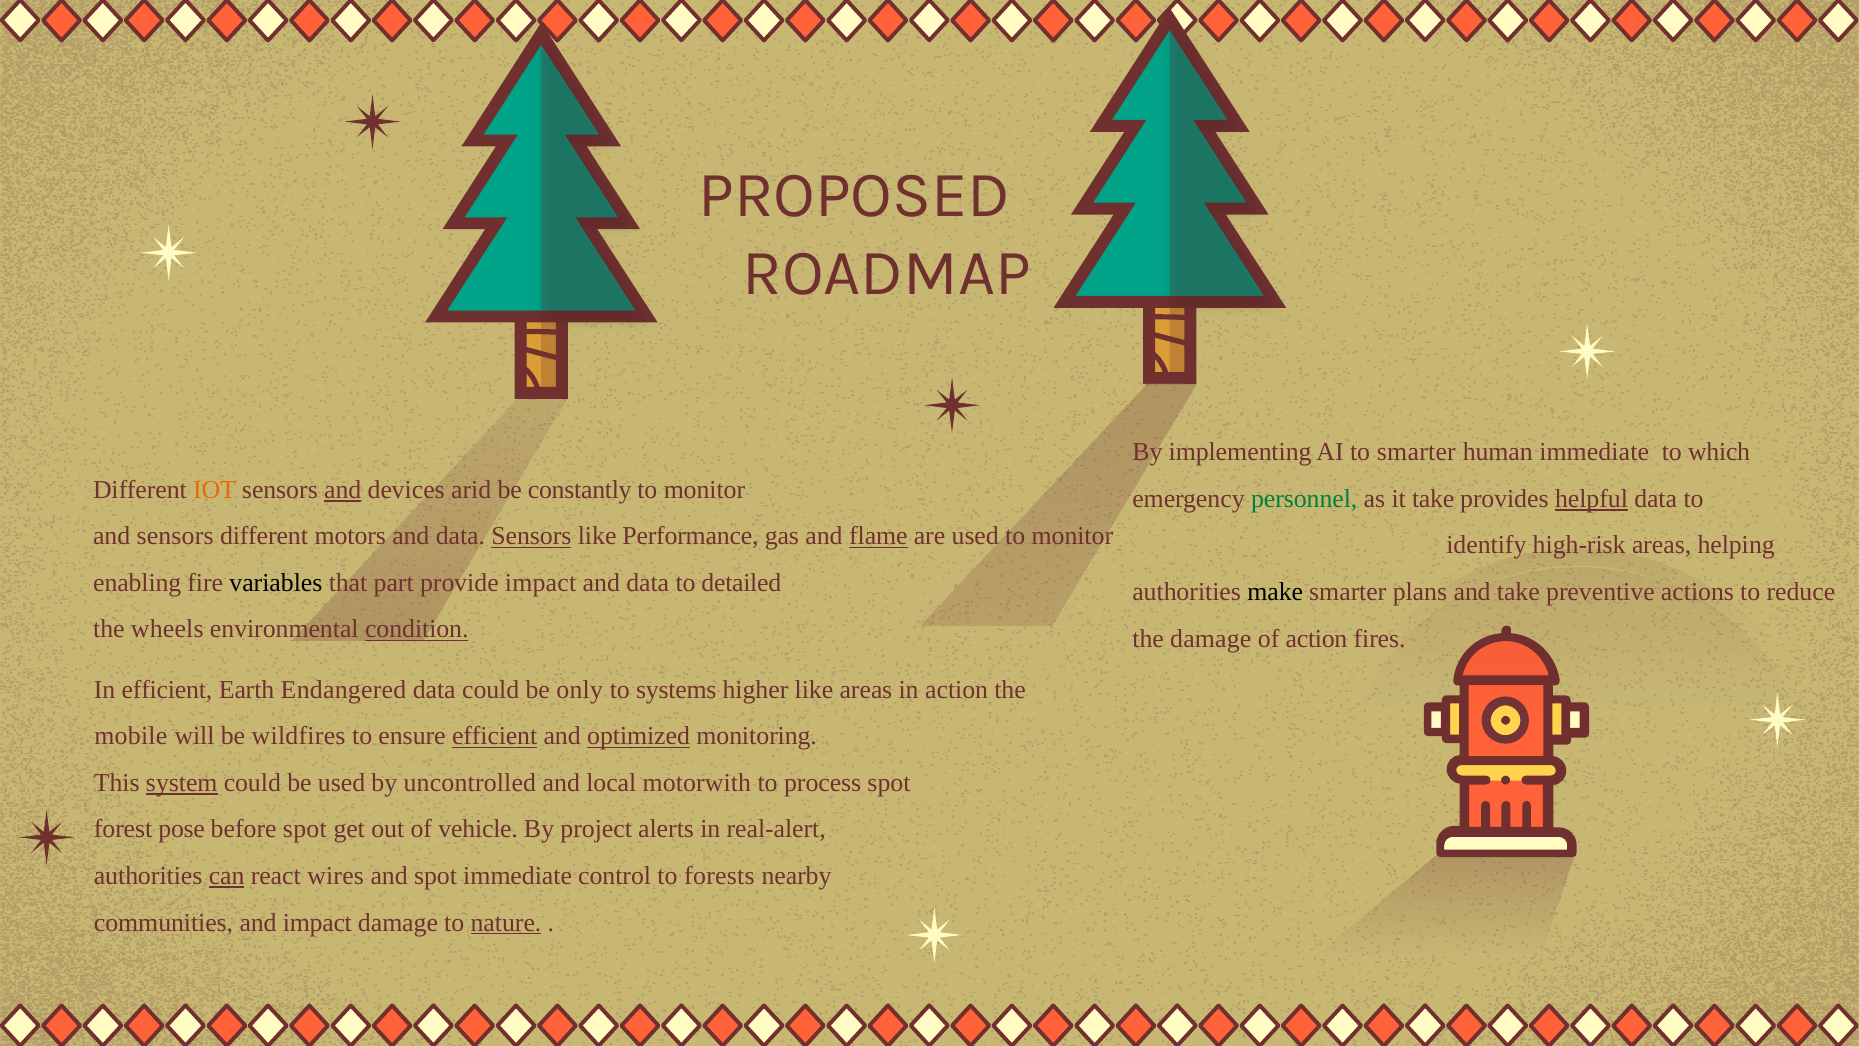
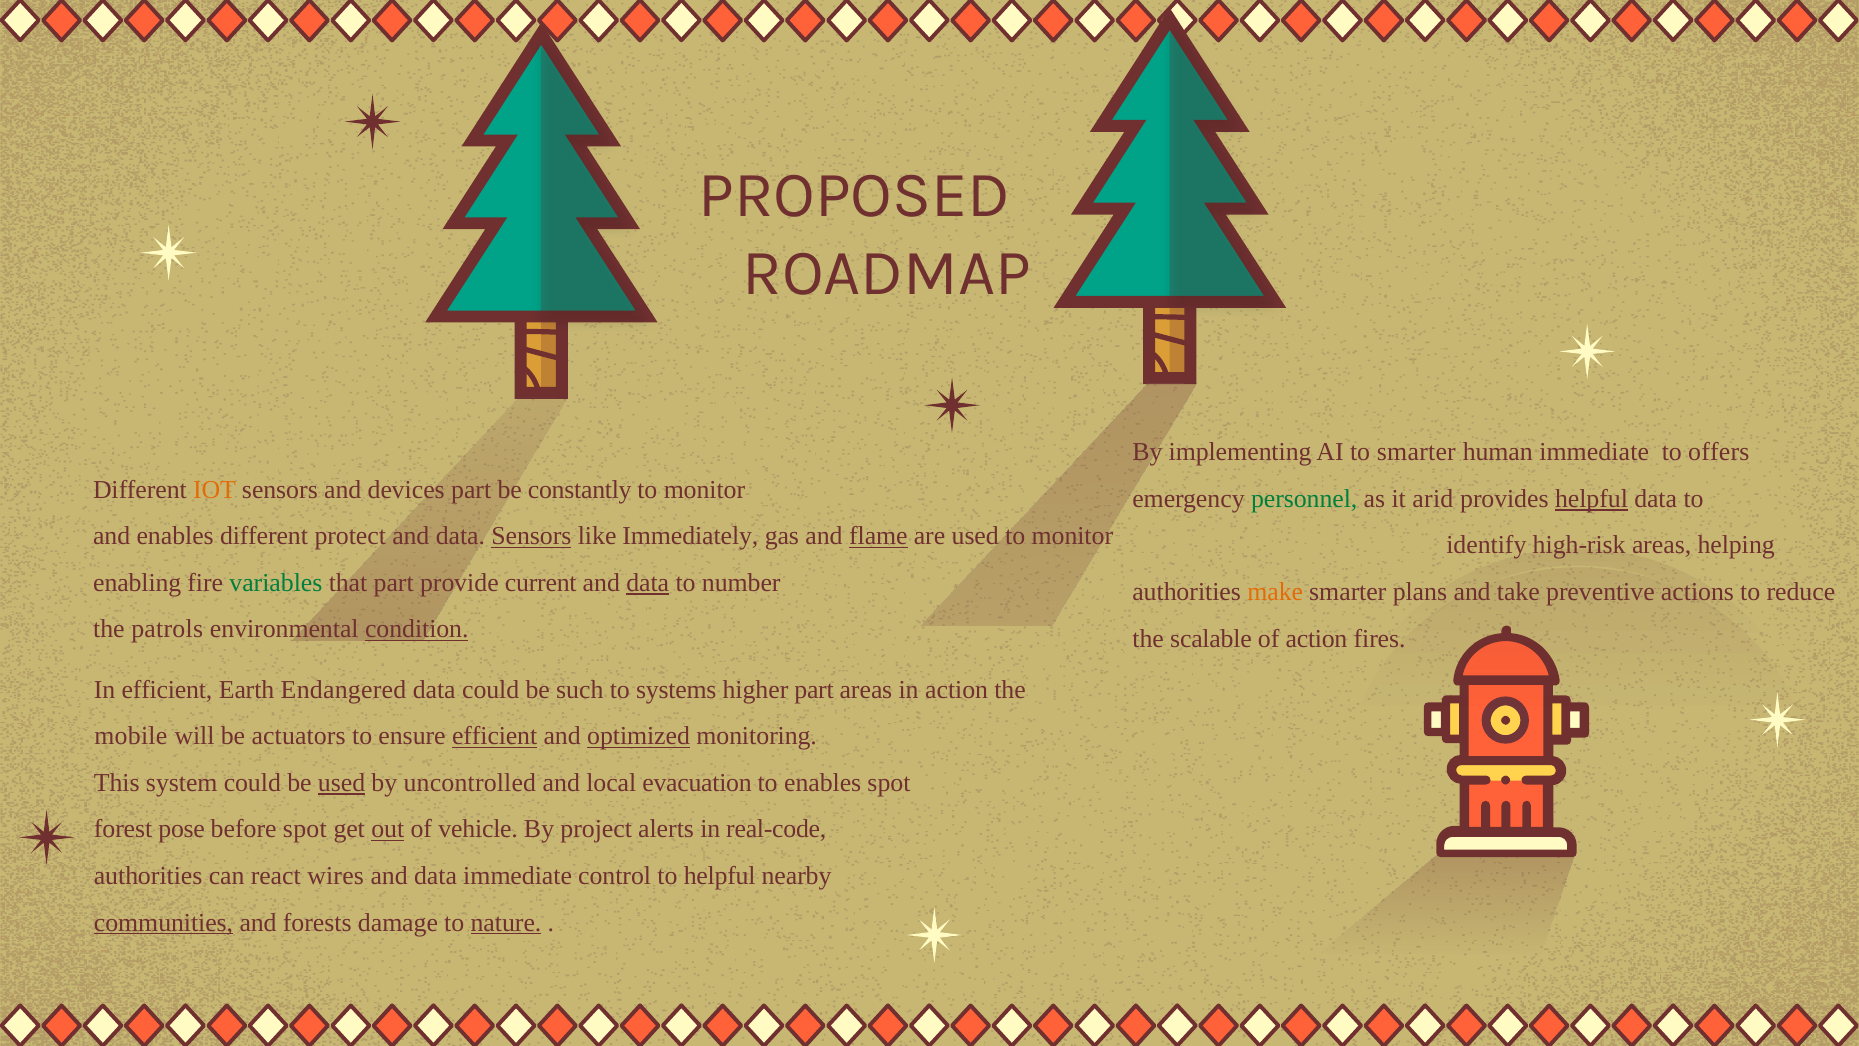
which: which -> offers
and at (343, 490) underline: present -> none
devices arid: arid -> part
it take: take -> arid
and sensors: sensors -> enables
motors: motors -> protect
Performance: Performance -> Immediately
variables colour: black -> green
provide impact: impact -> current
data at (648, 583) underline: none -> present
detailed: detailed -> number
make colour: black -> orange
wheels: wheels -> patrols
the damage: damage -> scalable
only: only -> such
higher like: like -> part
wildfires: wildfires -> actuators
system underline: present -> none
used at (342, 783) underline: none -> present
motorwith: motorwith -> evacuation
to process: process -> enables
out underline: none -> present
real-alert: real-alert -> real-code
can underline: present -> none
spot at (436, 876): spot -> data
to forests: forests -> helpful
communities underline: none -> present
and impact: impact -> forests
